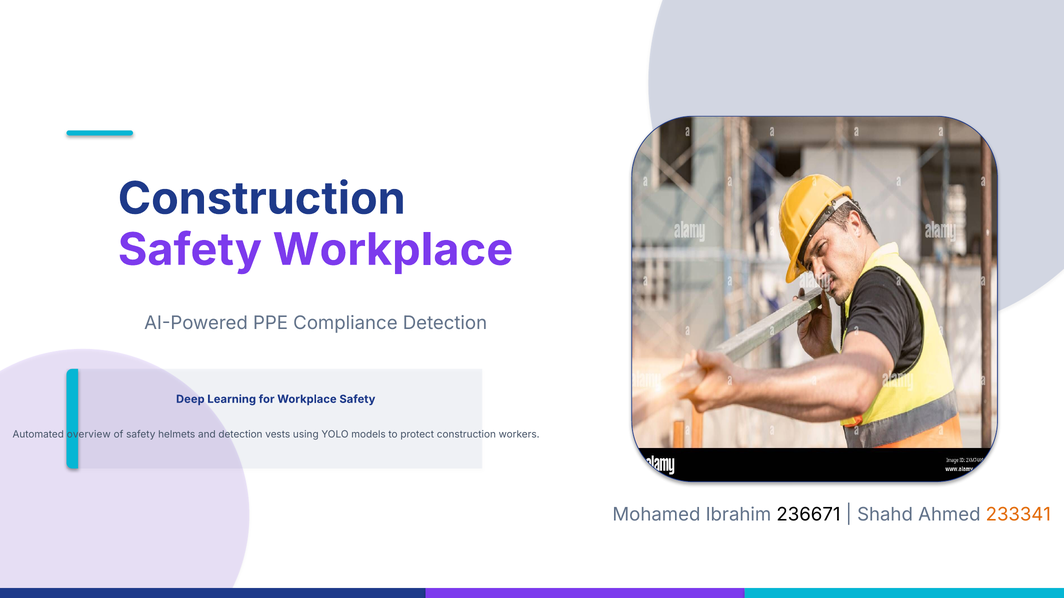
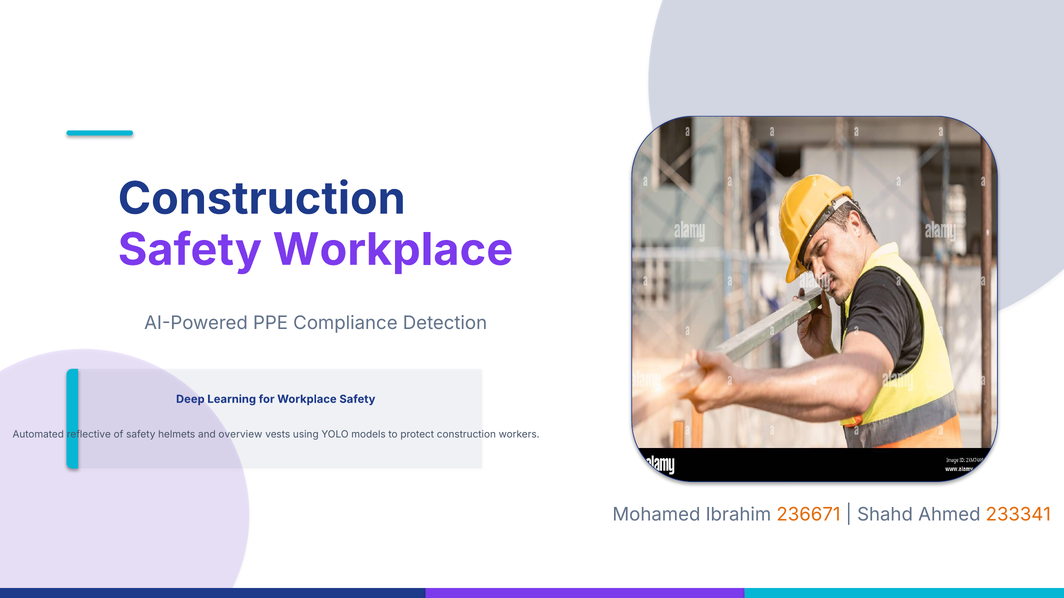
overview: overview -> reflective
and detection: detection -> overview
236671 colour: black -> orange
